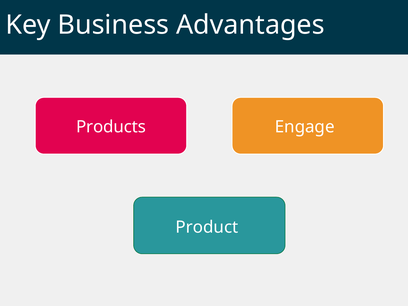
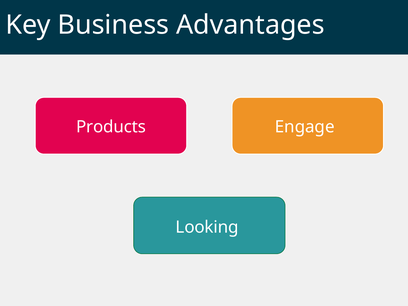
Product: Product -> Looking
